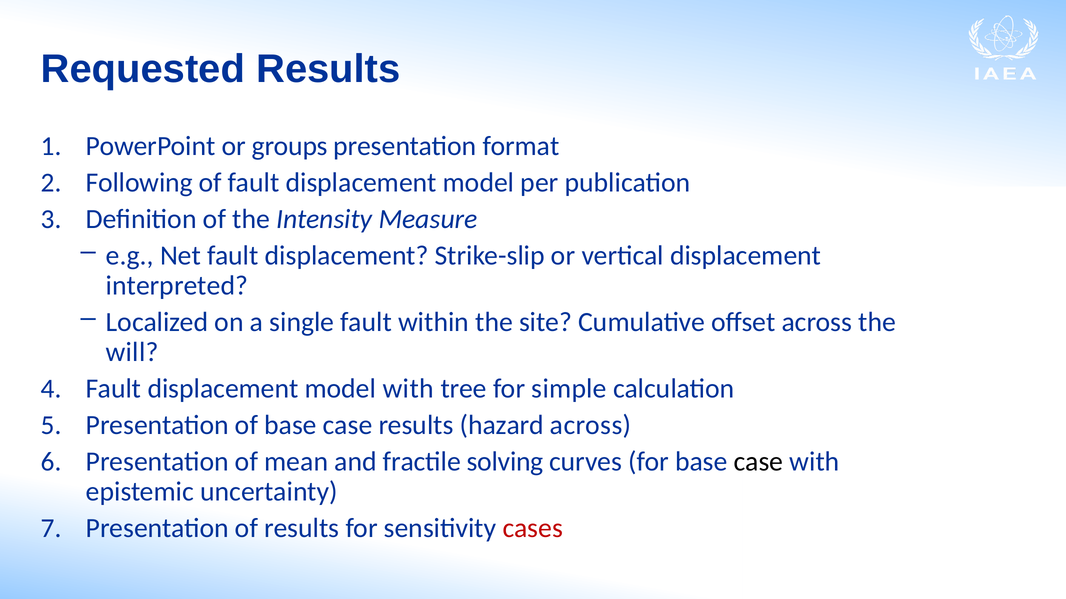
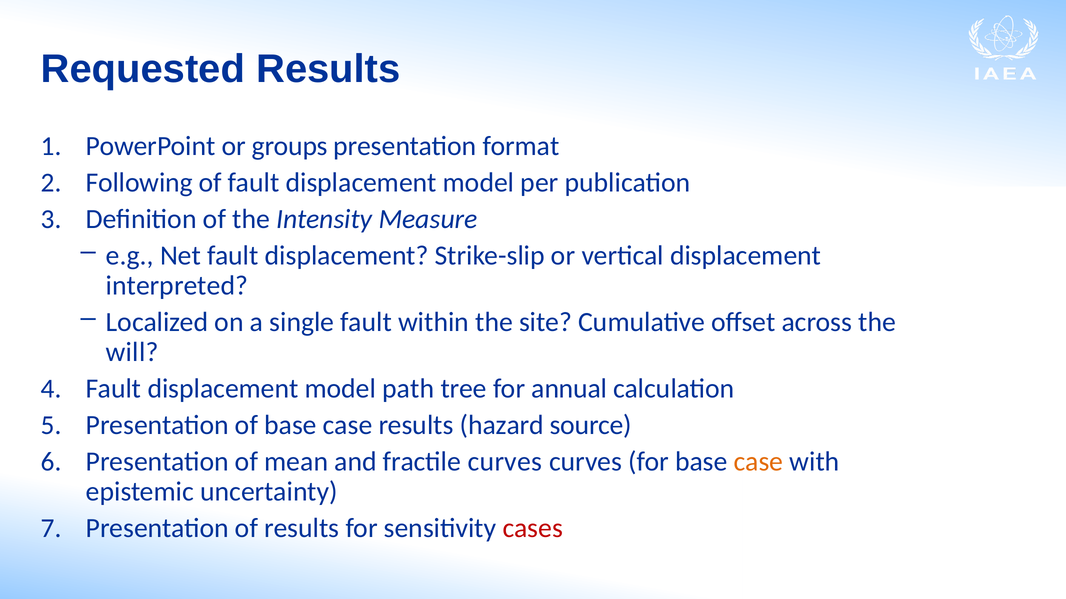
model with: with -> path
simple: simple -> annual
hazard across: across -> source
fractile solving: solving -> curves
case at (759, 462) colour: black -> orange
